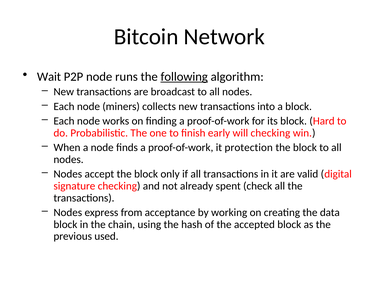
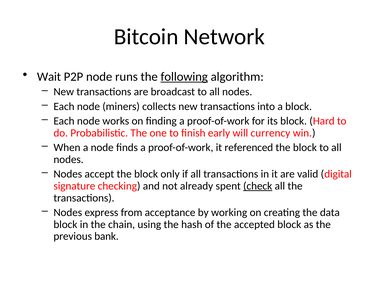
will checking: checking -> currency
protection: protection -> referenced
check underline: none -> present
used: used -> bank
